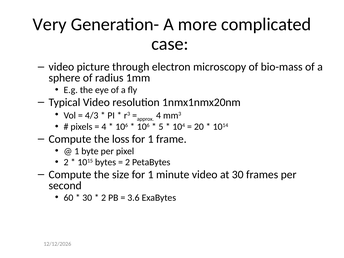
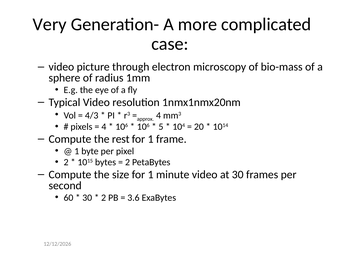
loss: loss -> rest
